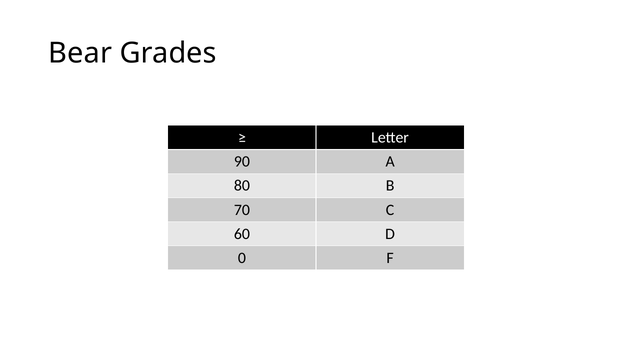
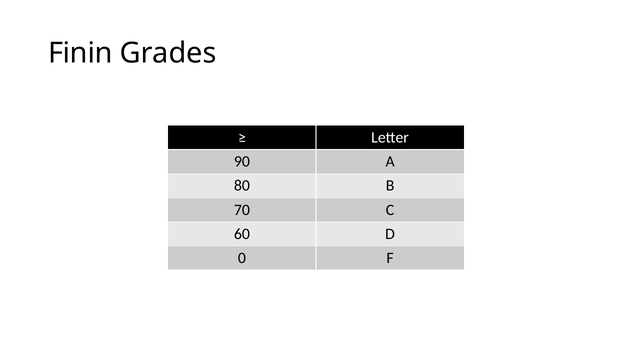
Bear: Bear -> Finin
